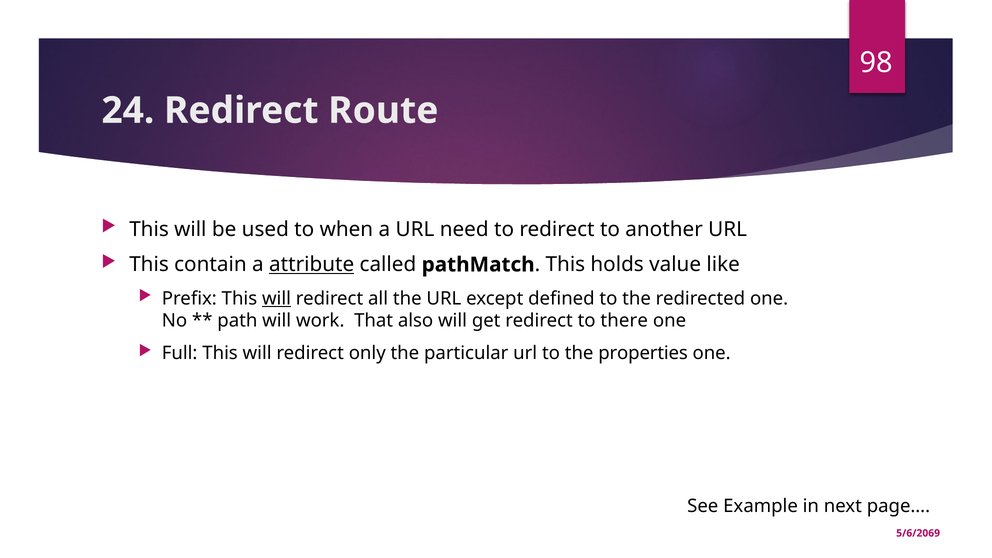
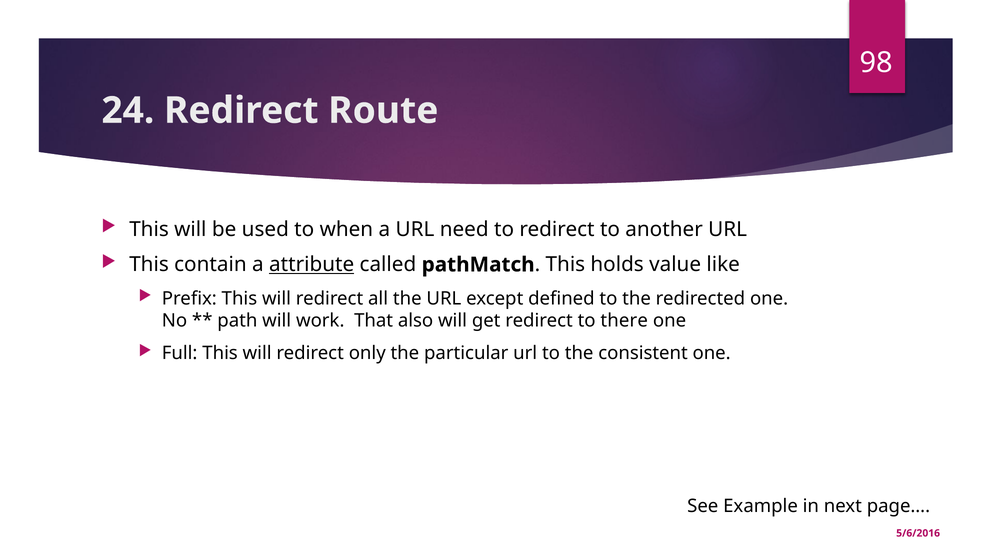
will at (276, 298) underline: present -> none
properties: properties -> consistent
5/6/2069: 5/6/2069 -> 5/6/2016
